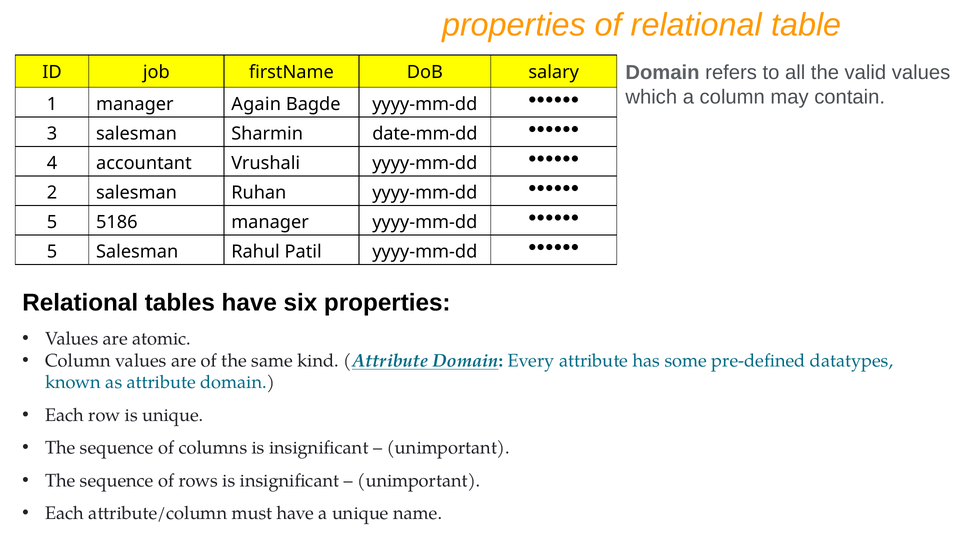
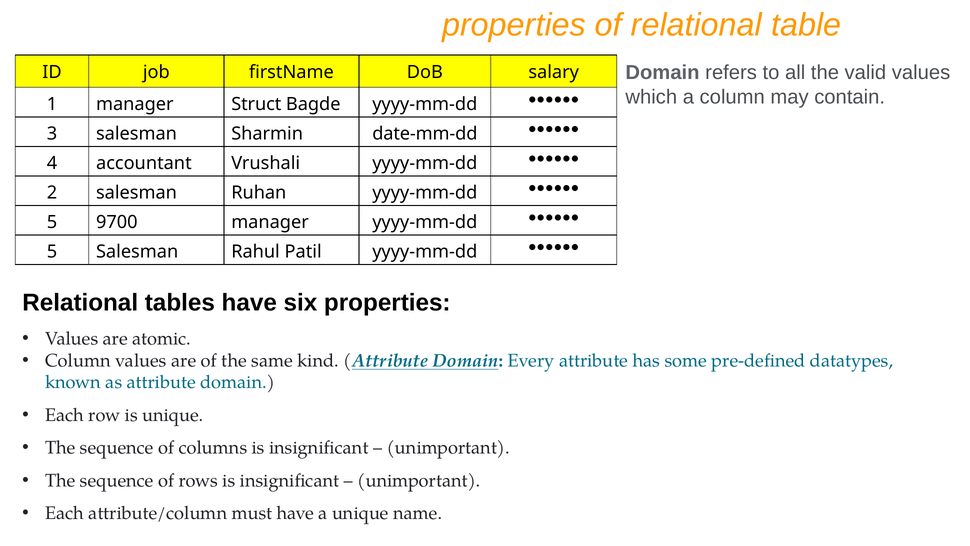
Again: Again -> Struct
5186: 5186 -> 9700
